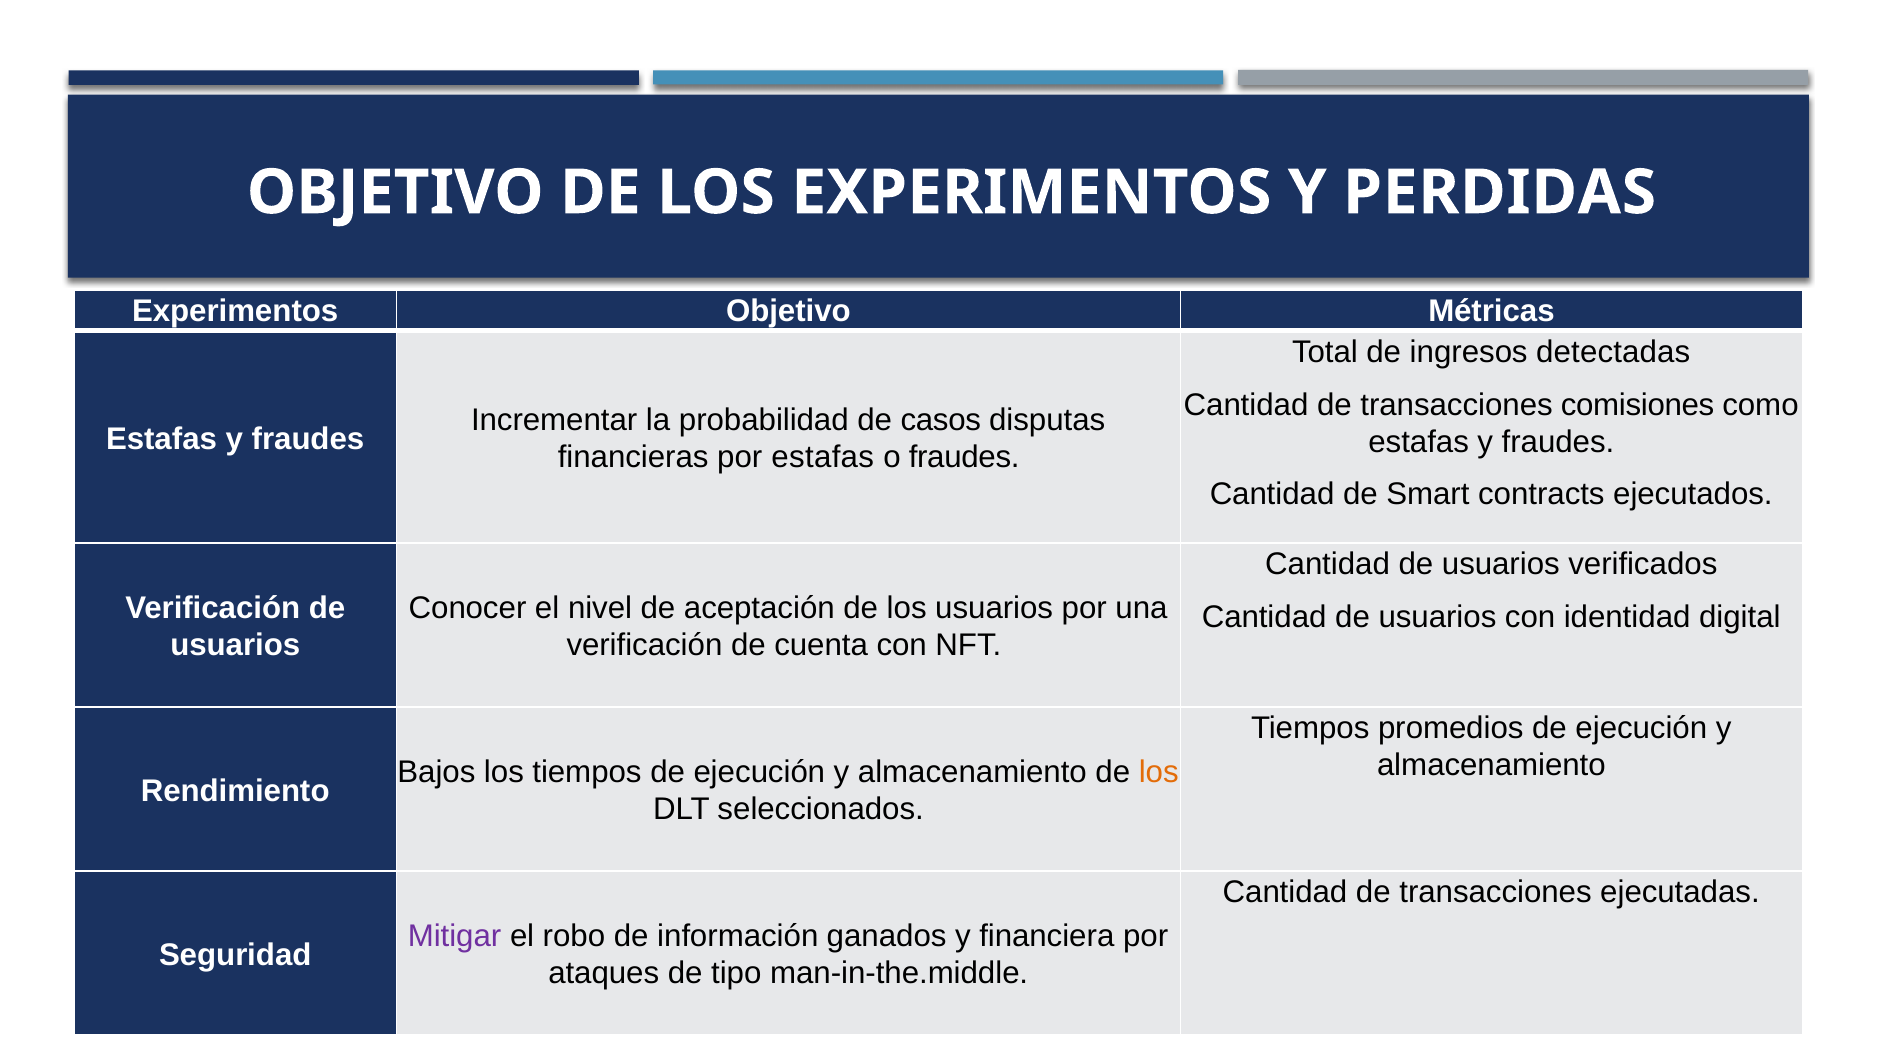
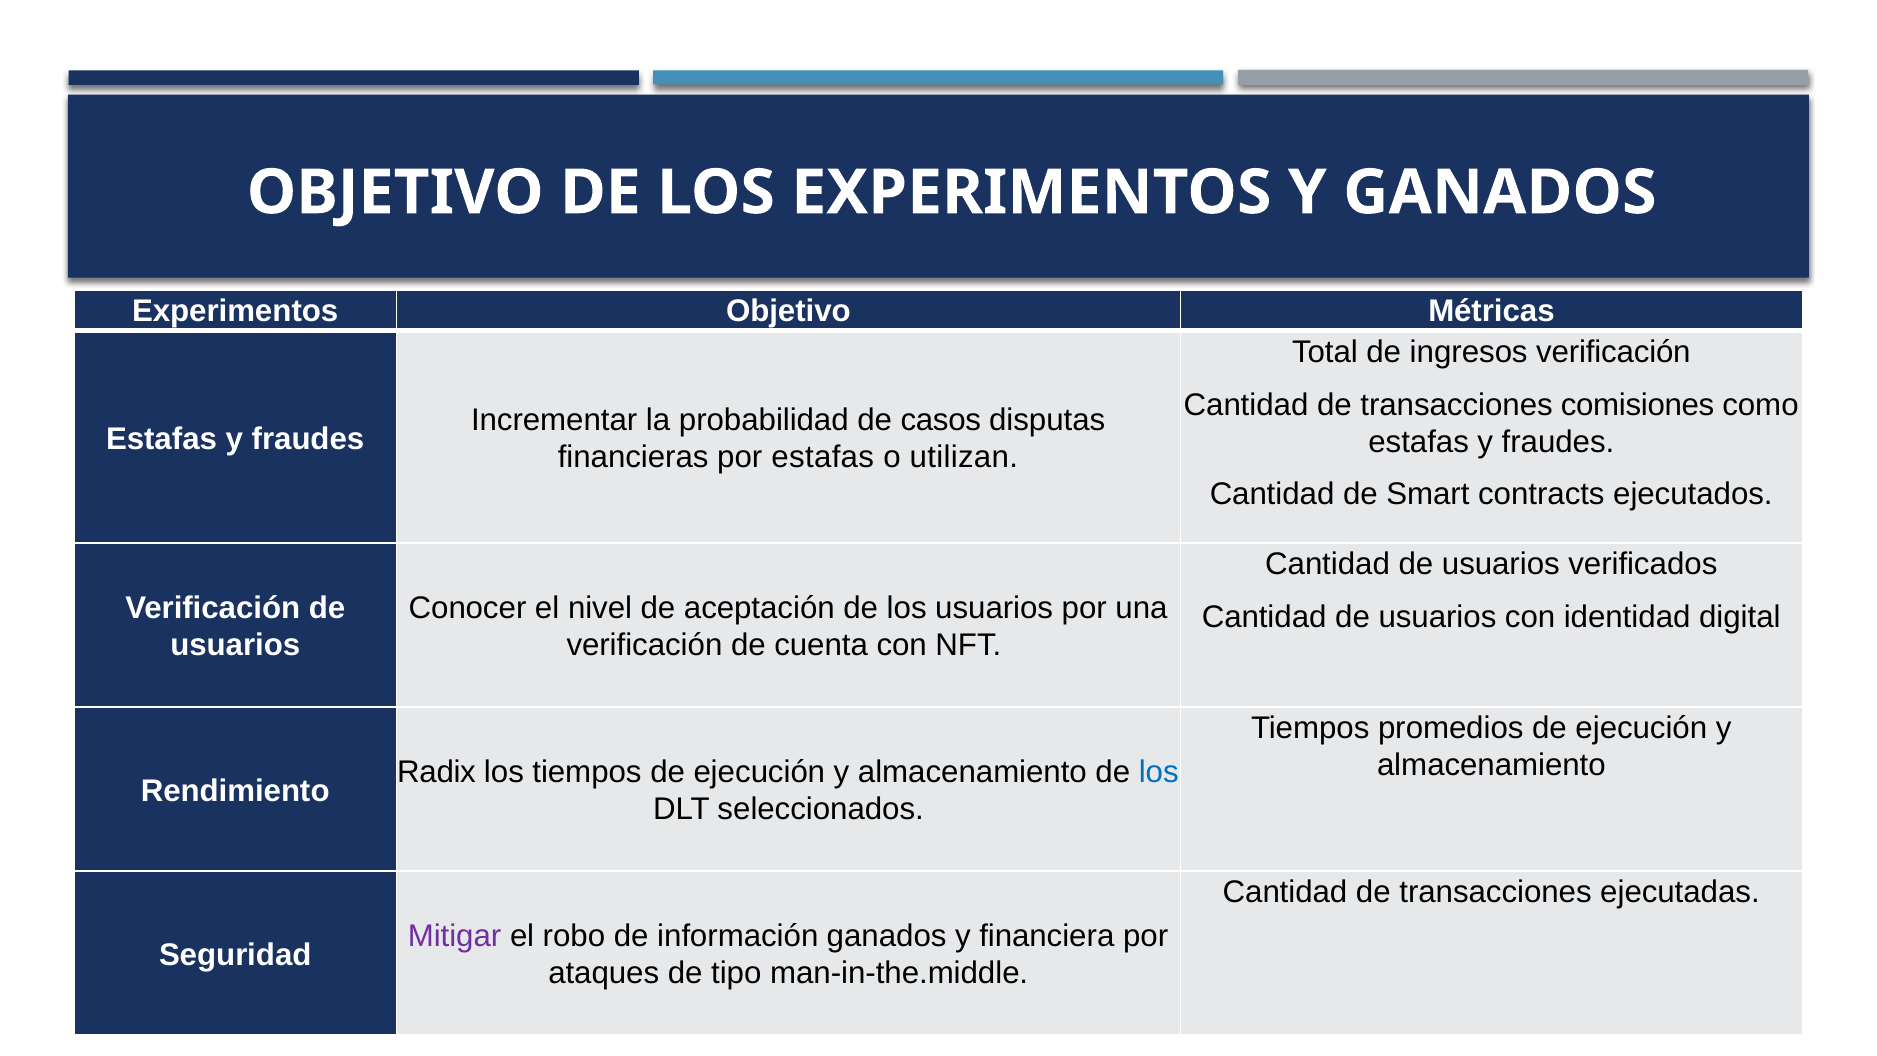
Y PERDIDAS: PERDIDAS -> GANADOS
ingresos detectadas: detectadas -> verificación
o fraudes: fraudes -> utilizan
Bajos: Bajos -> Radix
los at (1159, 772) colour: orange -> blue
